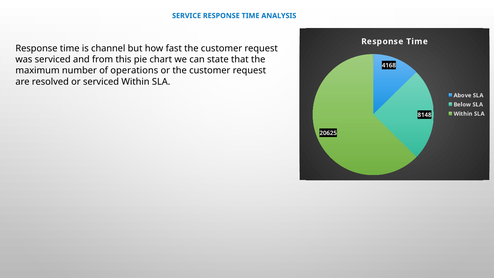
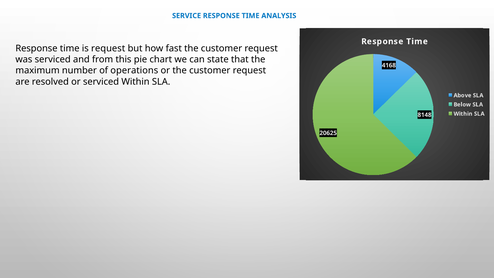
is channel: channel -> request
